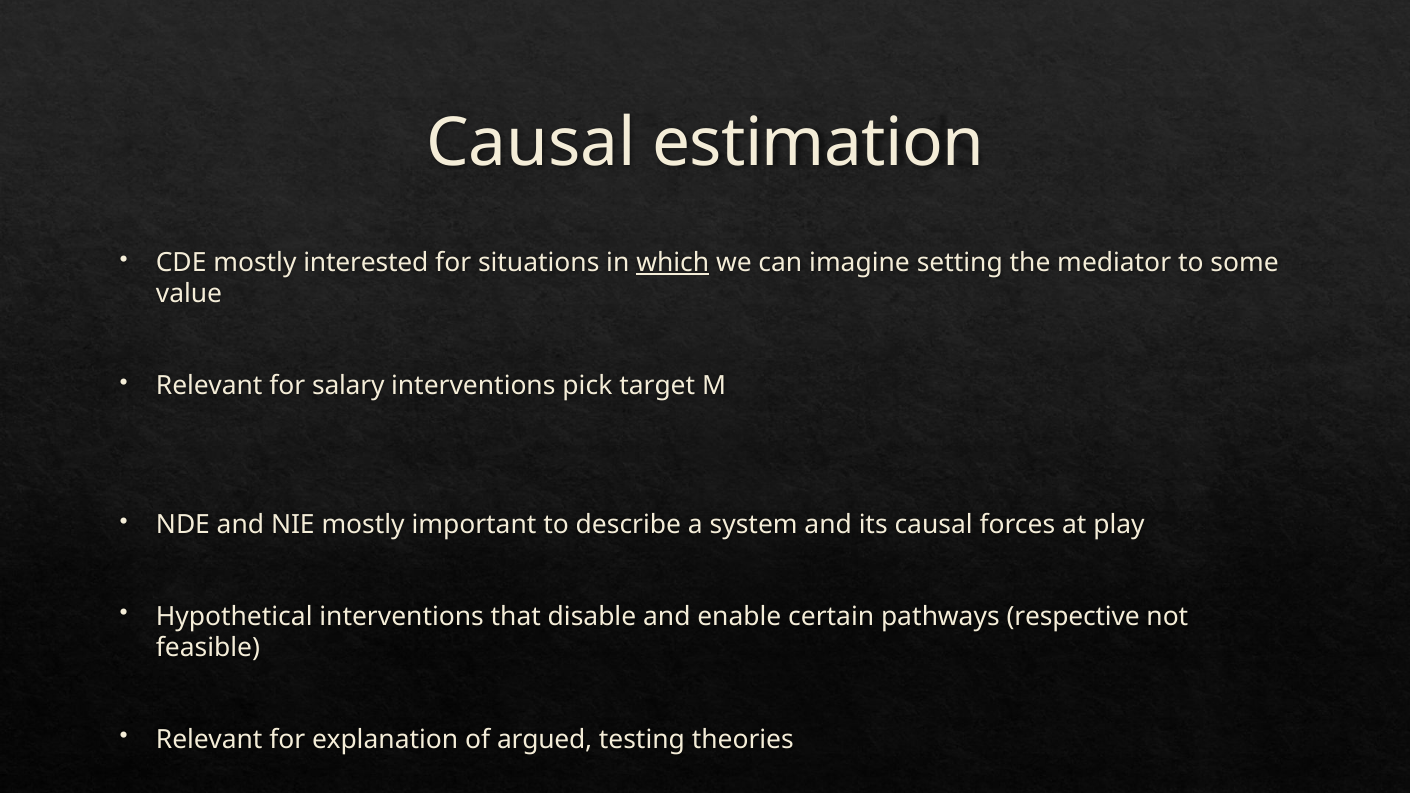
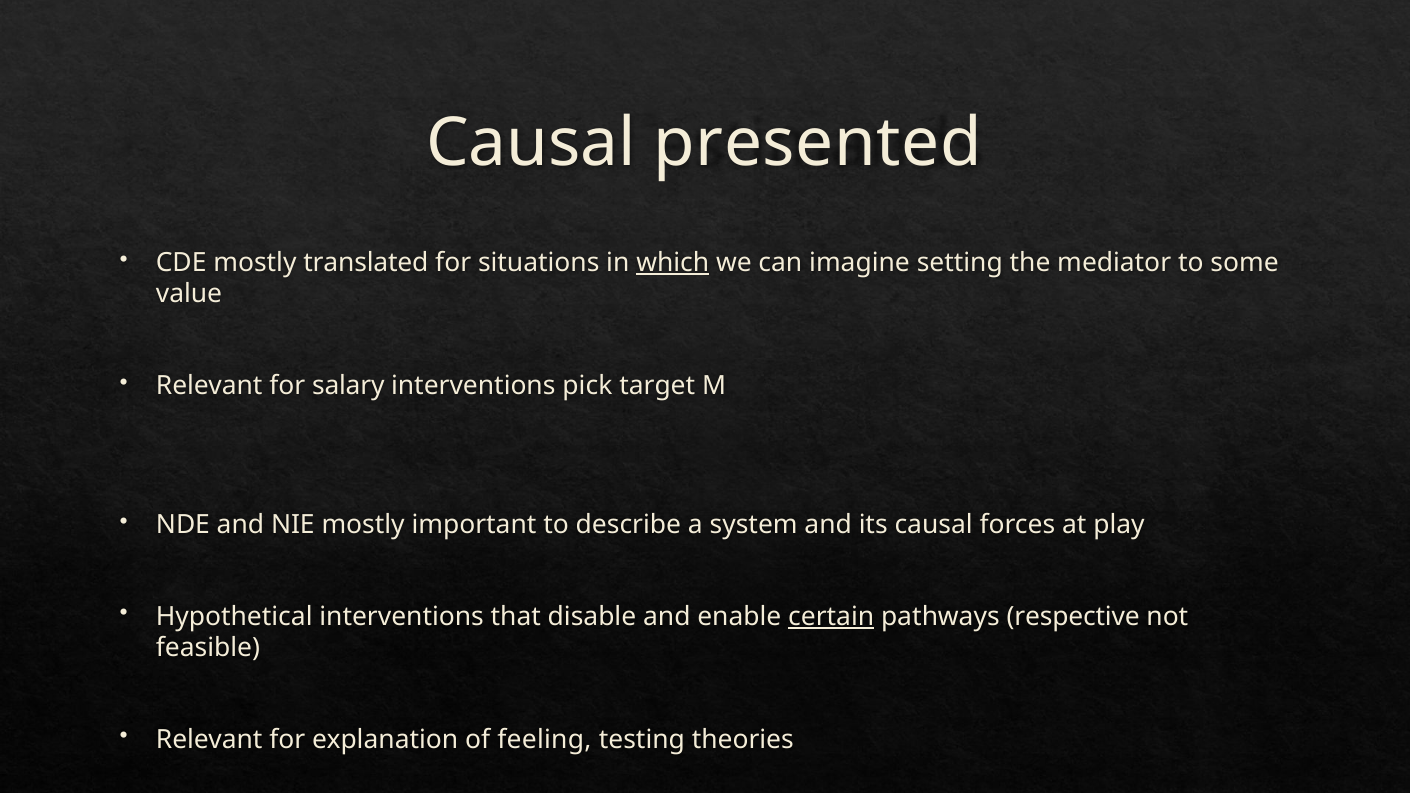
estimation: estimation -> presented
interested: interested -> translated
certain underline: none -> present
argued: argued -> feeling
